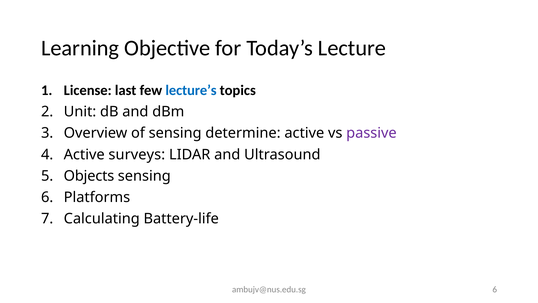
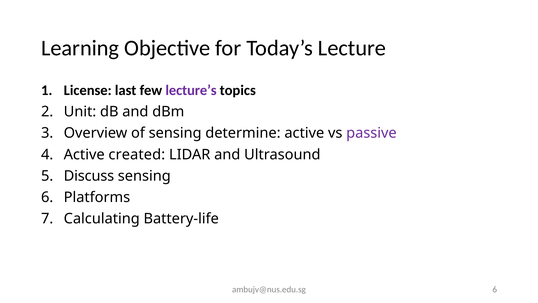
lecture’s colour: blue -> purple
surveys: surveys -> created
Objects: Objects -> Discuss
